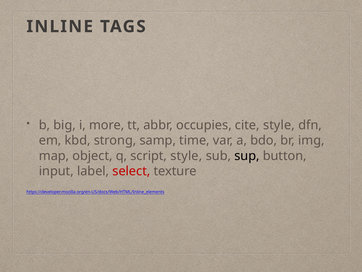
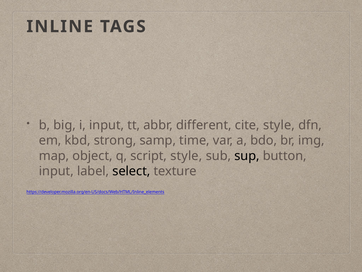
i more: more -> input
occupies: occupies -> different
select colour: red -> black
